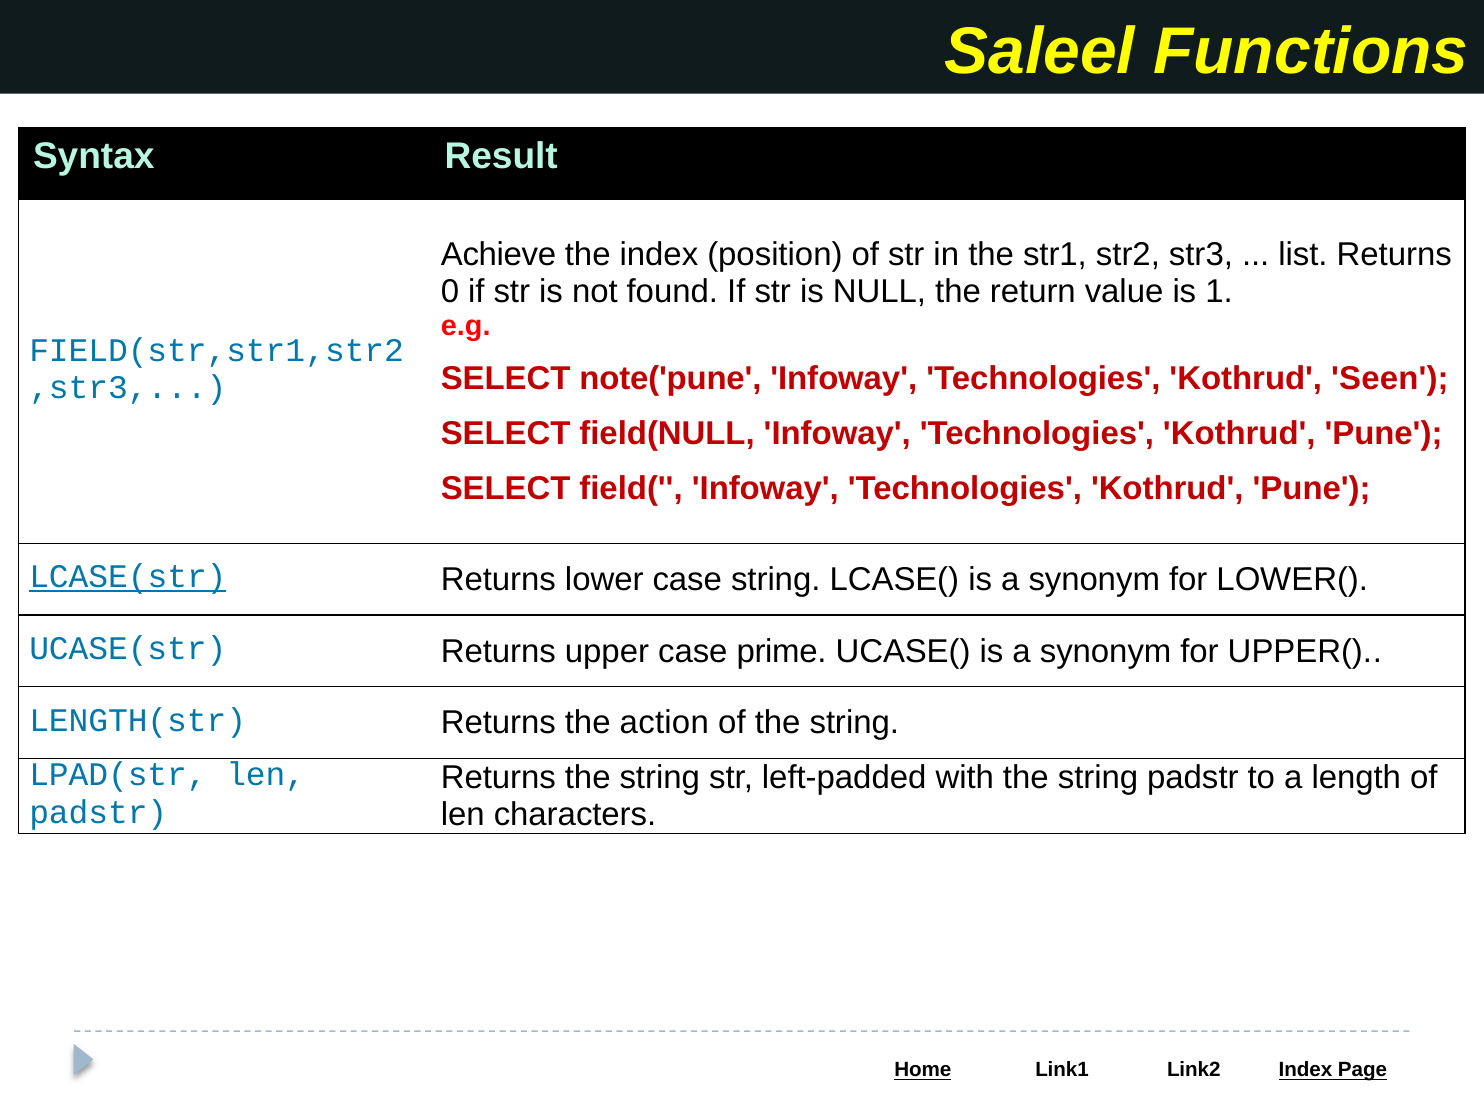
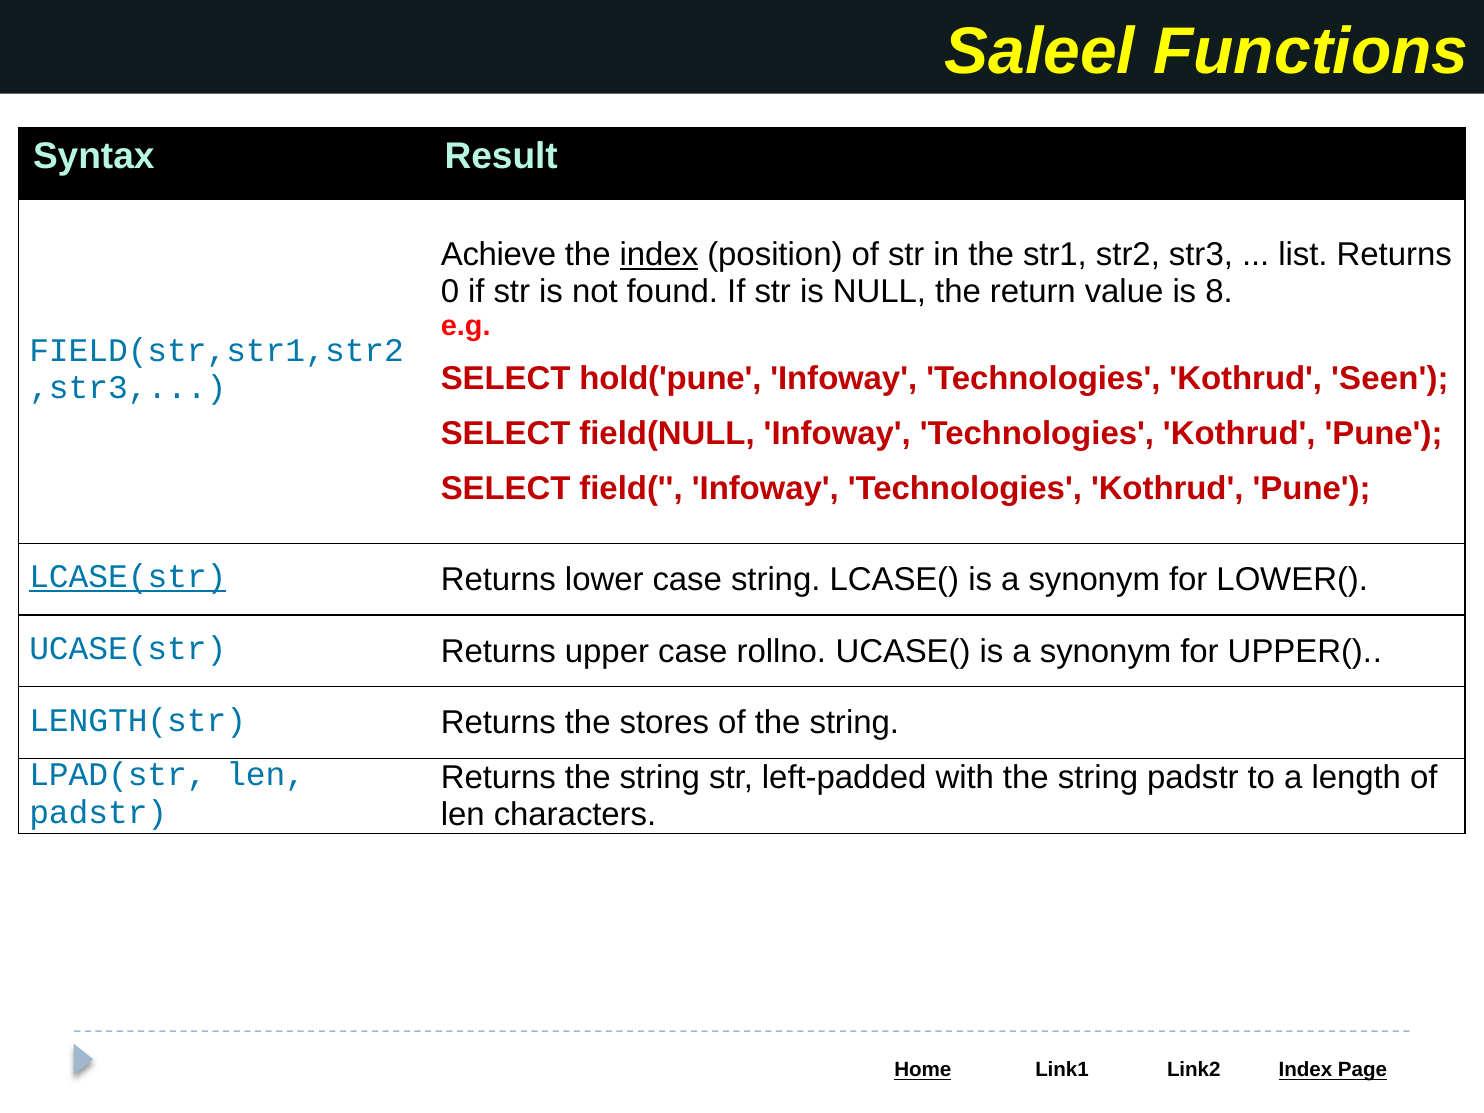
index at (659, 255) underline: none -> present
1: 1 -> 8
note('pune: note('pune -> hold('pune
prime: prime -> rollno
action: action -> stores
